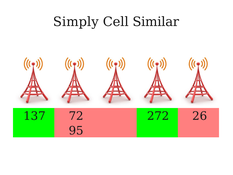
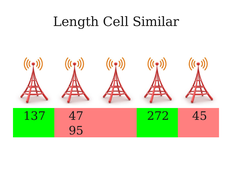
Simply: Simply -> Length
72: 72 -> 47
26: 26 -> 45
